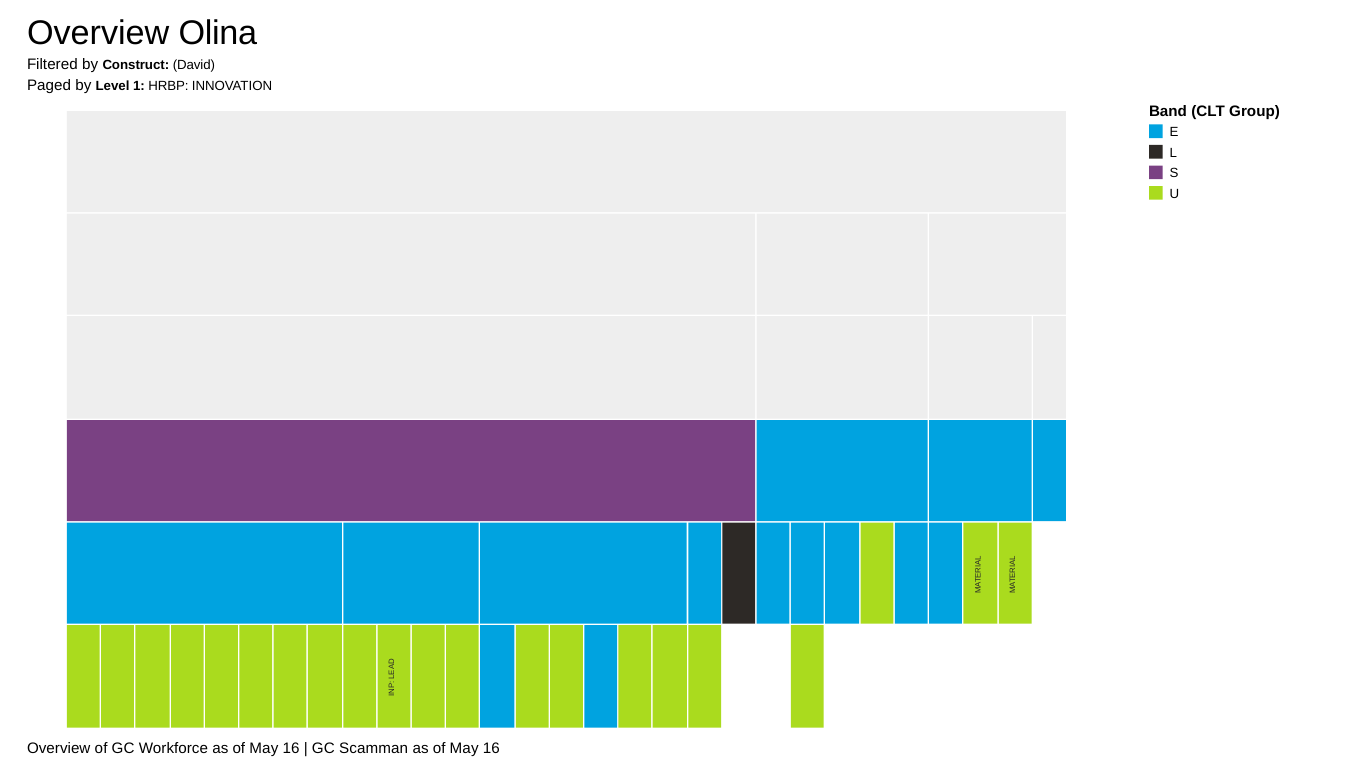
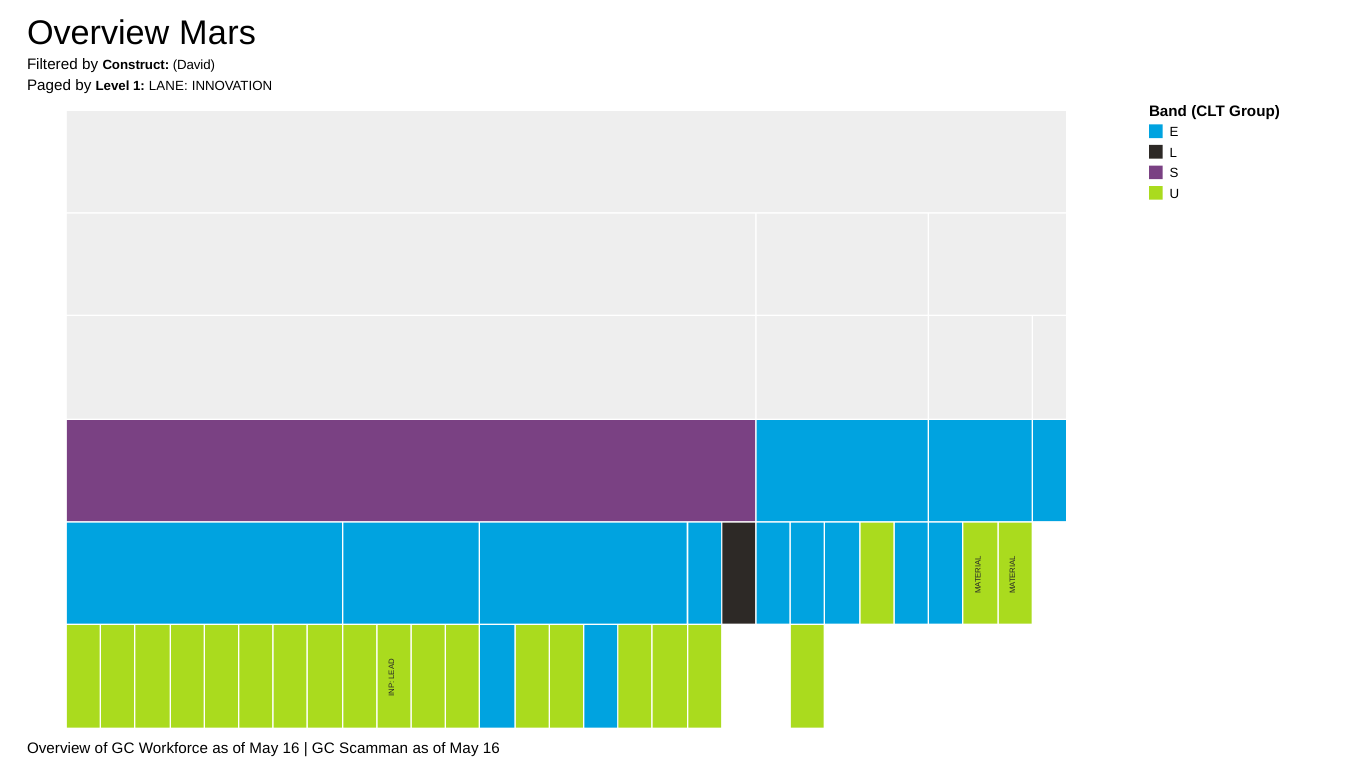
Olina: Olina -> Mars
HRBP: HRBP -> LANE
